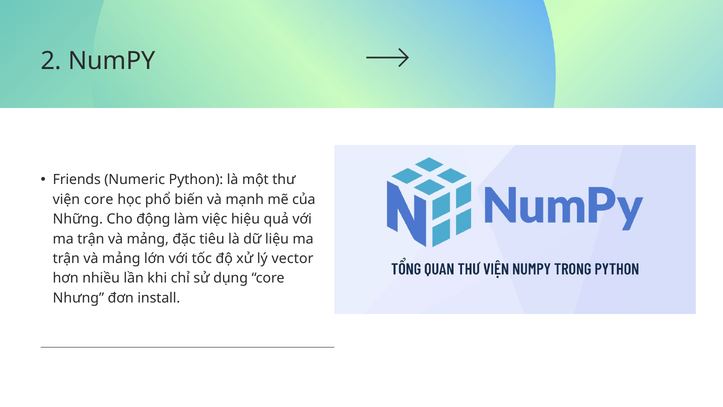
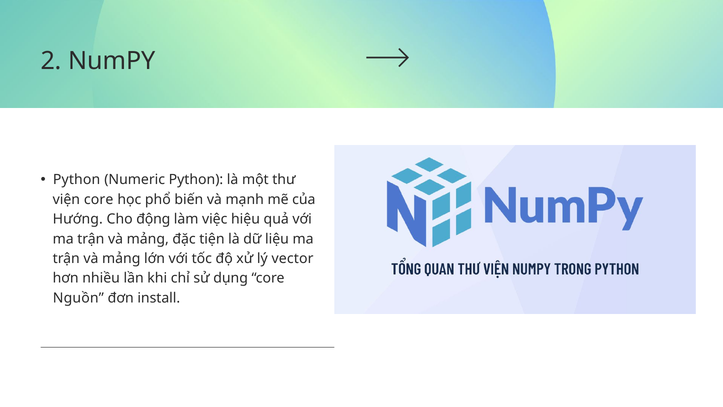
Friends at (77, 180): Friends -> Python
Những: Những -> Hướng
tiêu: tiêu -> tiện
Nhưng: Nhưng -> Nguồn
